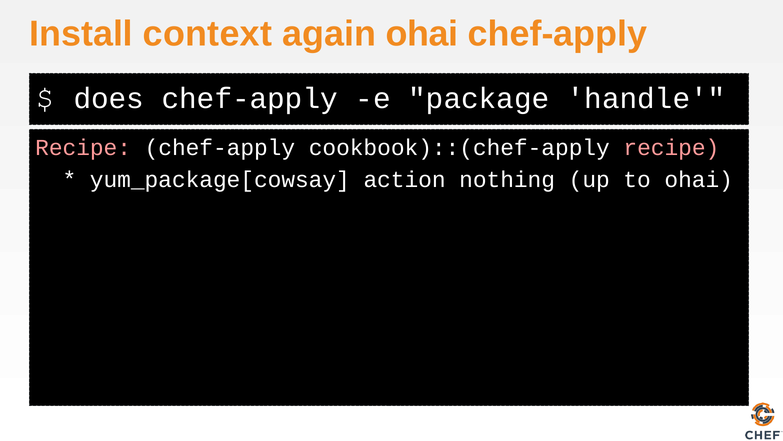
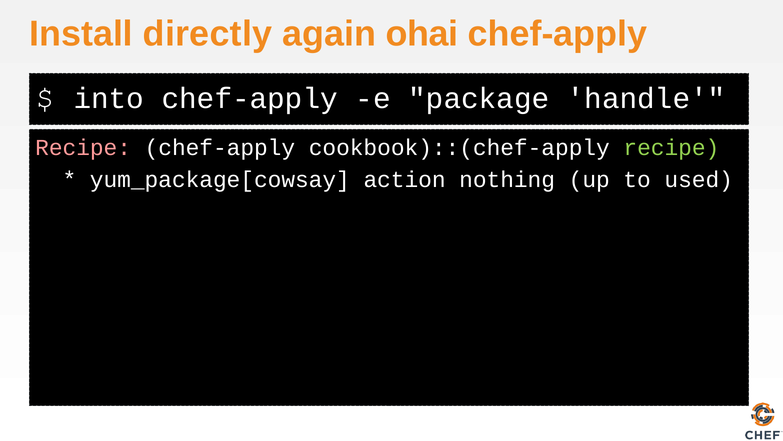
context: context -> directly
does: does -> into
recipe at (671, 147) colour: pink -> light green
to ohai: ohai -> used
